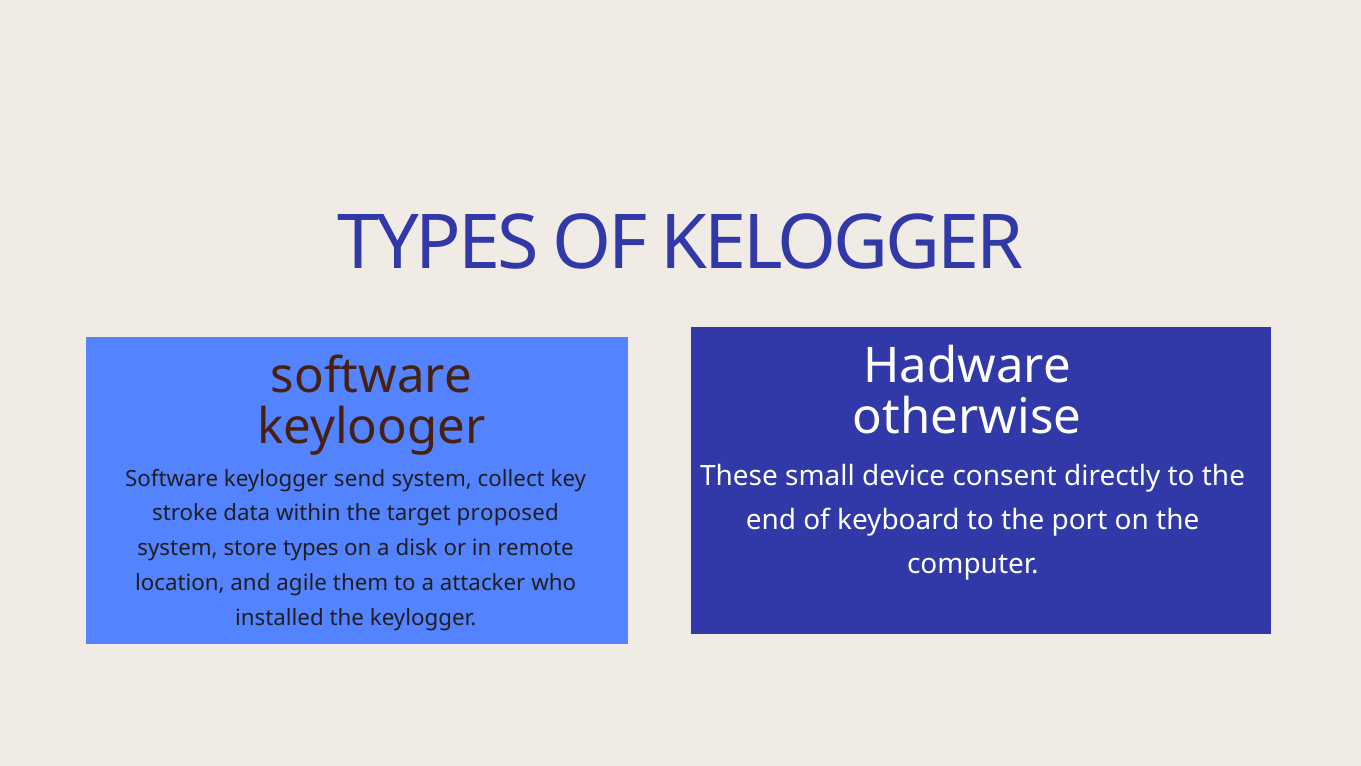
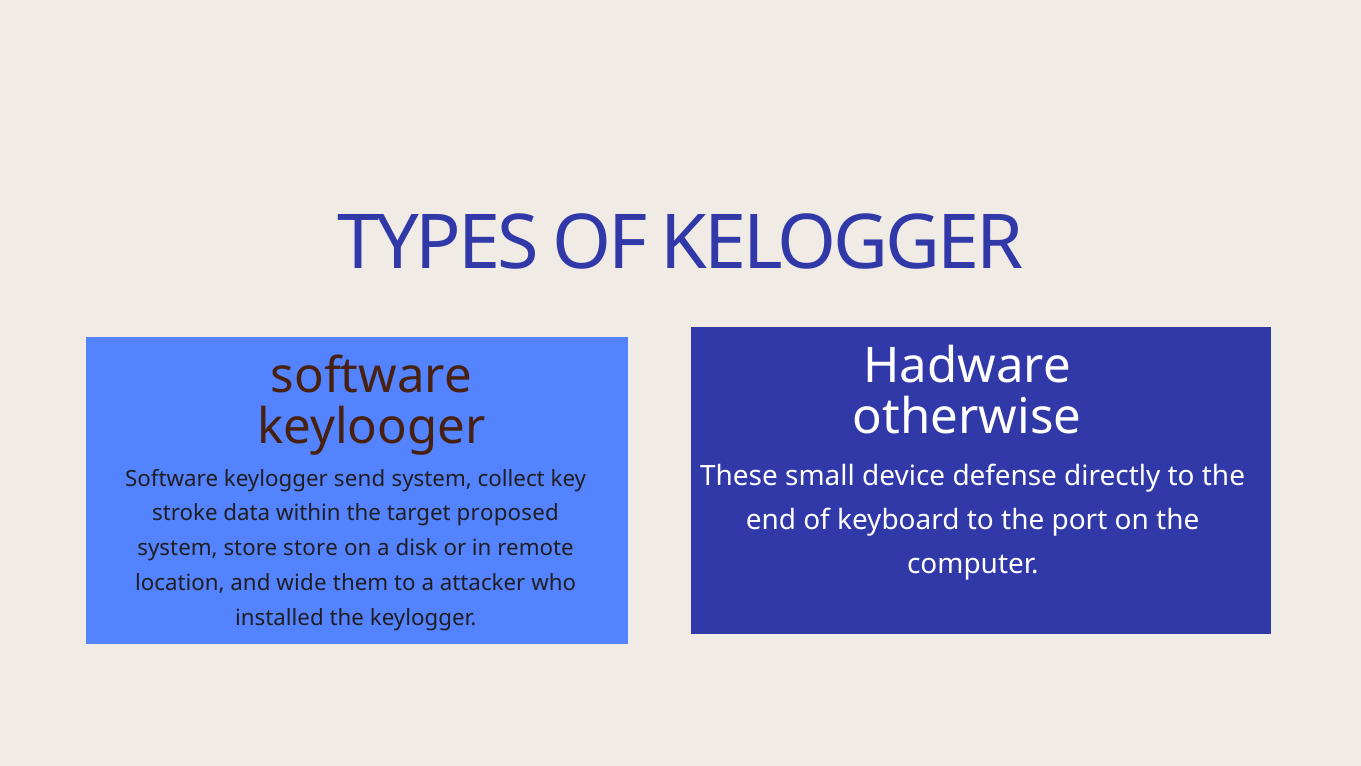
consent: consent -> defense
store types: types -> store
agile: agile -> wide
